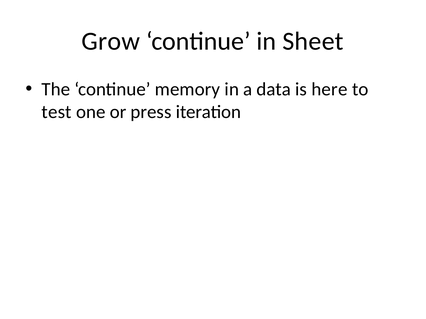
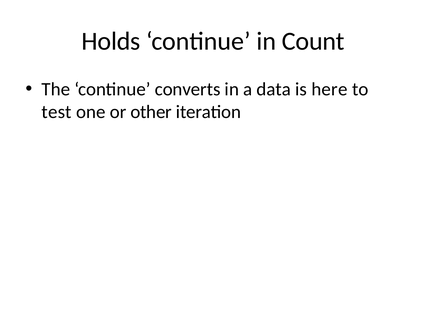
Grow: Grow -> Holds
Sheet: Sheet -> Count
memory: memory -> converts
press: press -> other
